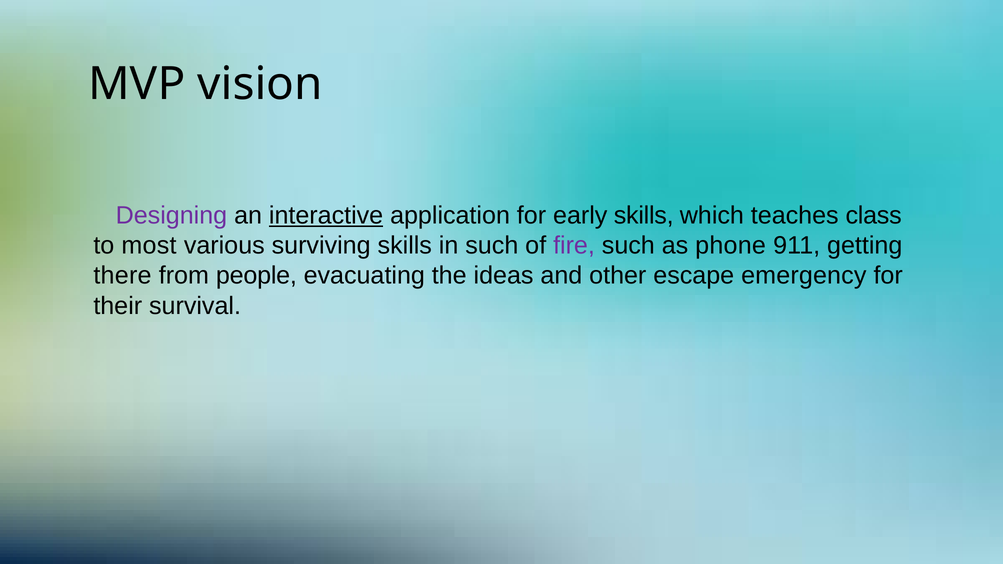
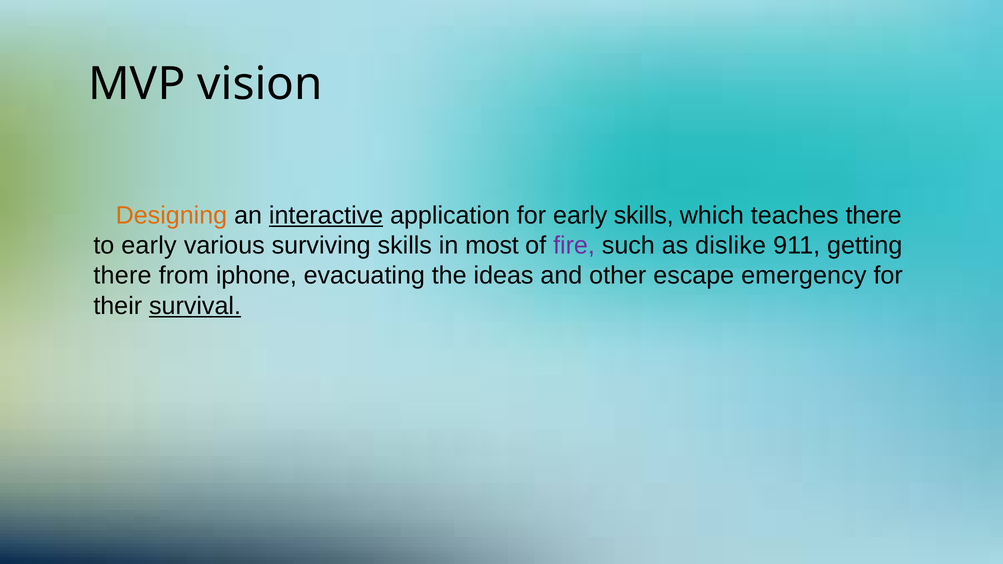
Designing colour: purple -> orange
teaches class: class -> there
to most: most -> early
in such: such -> most
phone: phone -> dislike
people: people -> iphone
survival underline: none -> present
